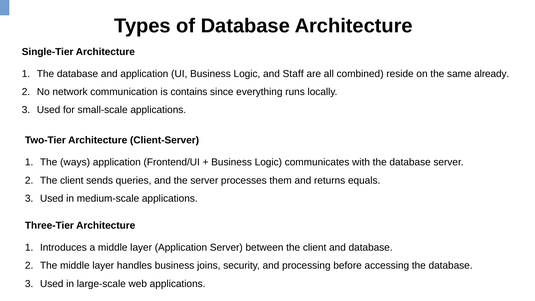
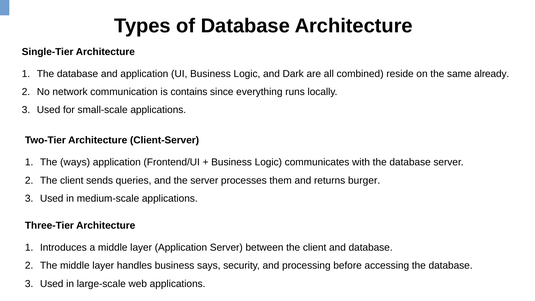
Staff: Staff -> Dark
equals: equals -> burger
joins: joins -> says
